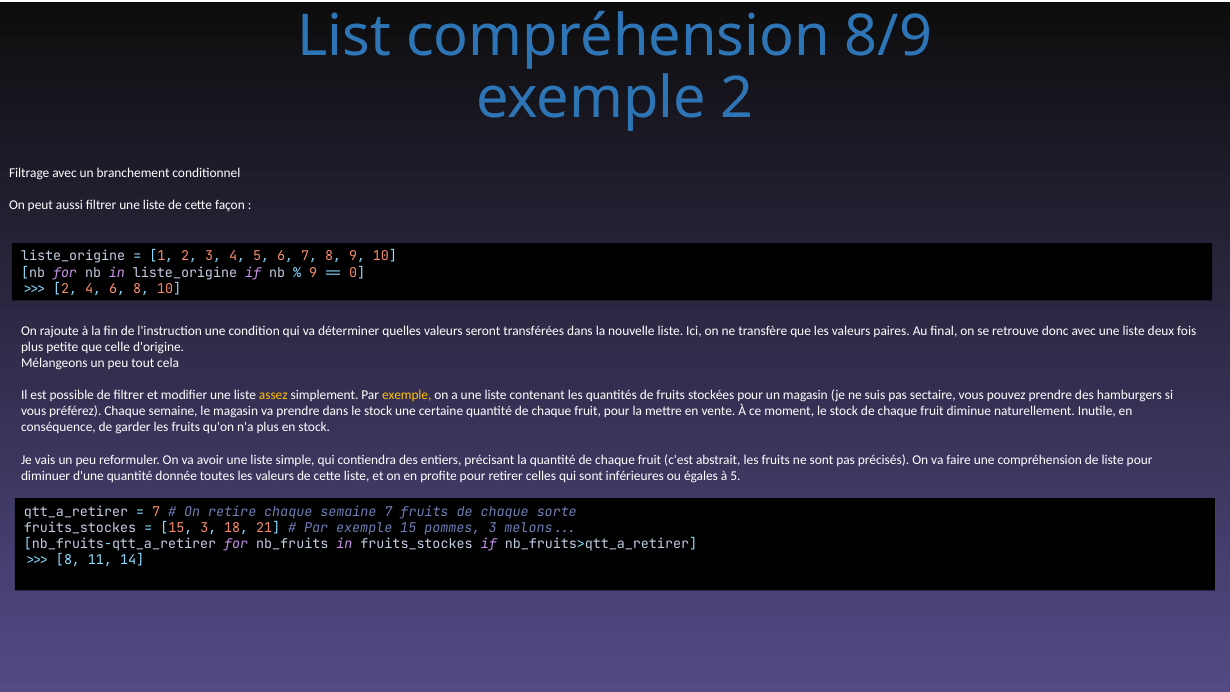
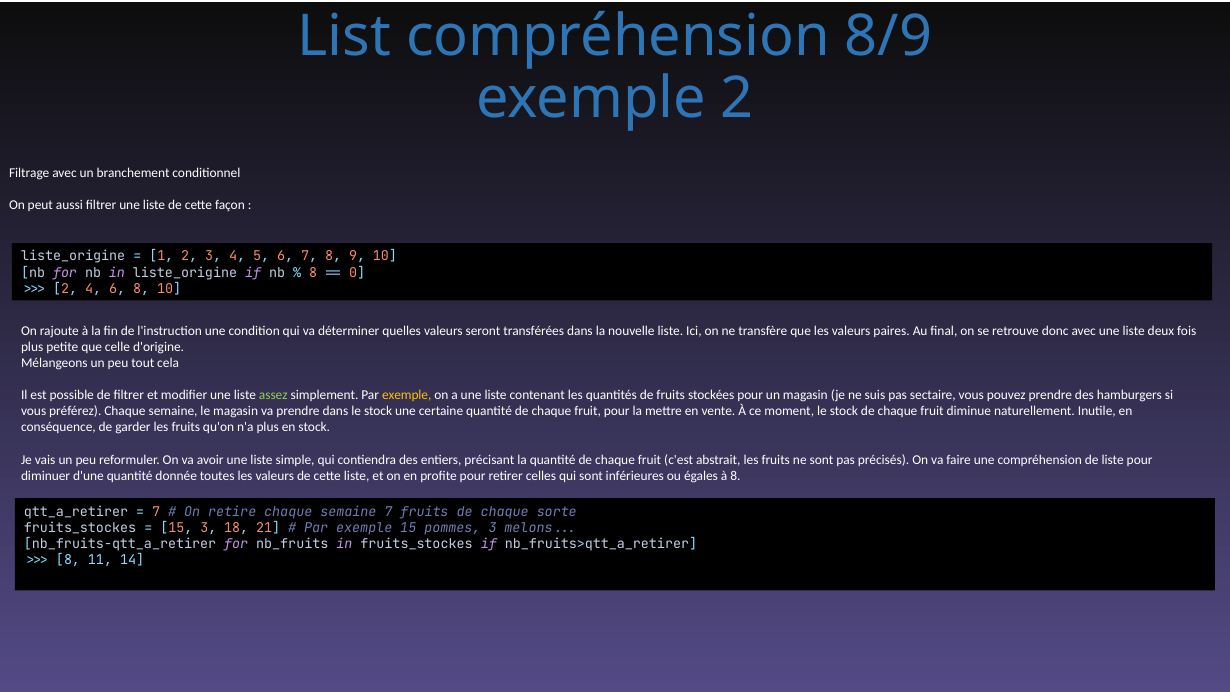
9 at (313, 273): 9 -> 8
assez colour: yellow -> light green
à 5: 5 -> 8
